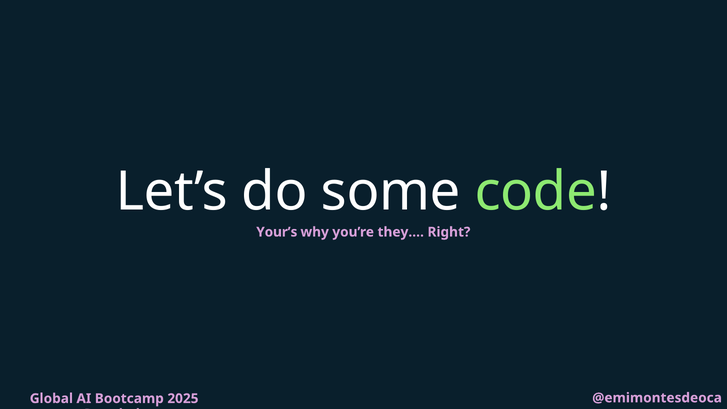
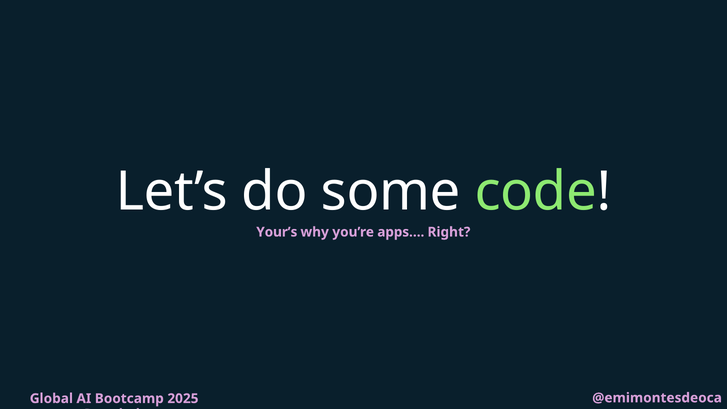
they…: they… -> apps…
